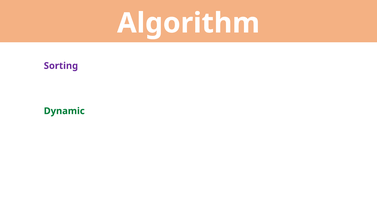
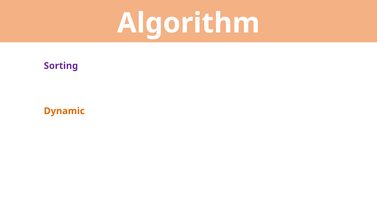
Dynamic colour: green -> orange
